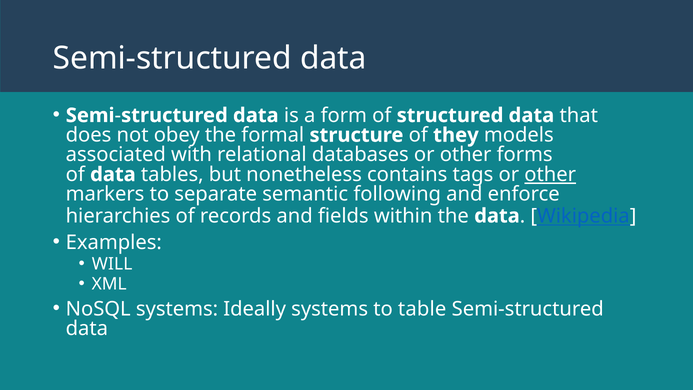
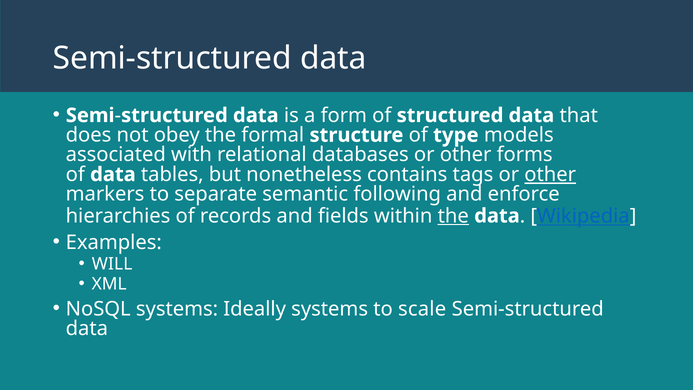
they: they -> type
the at (453, 216) underline: none -> present
table: table -> scale
